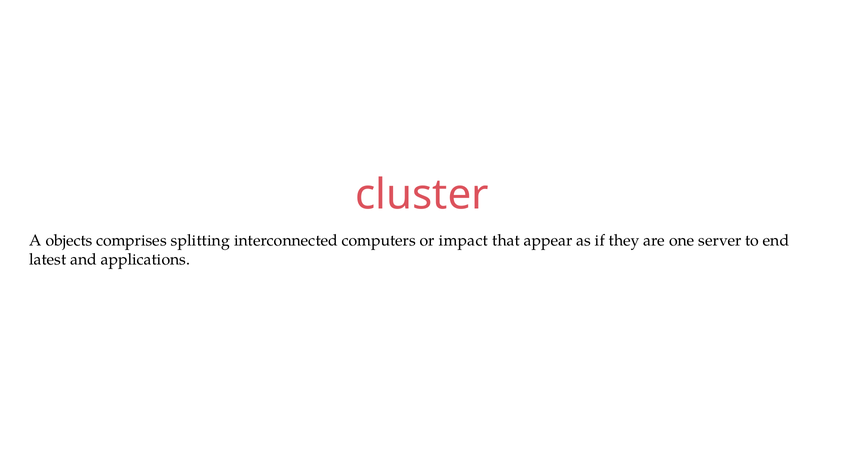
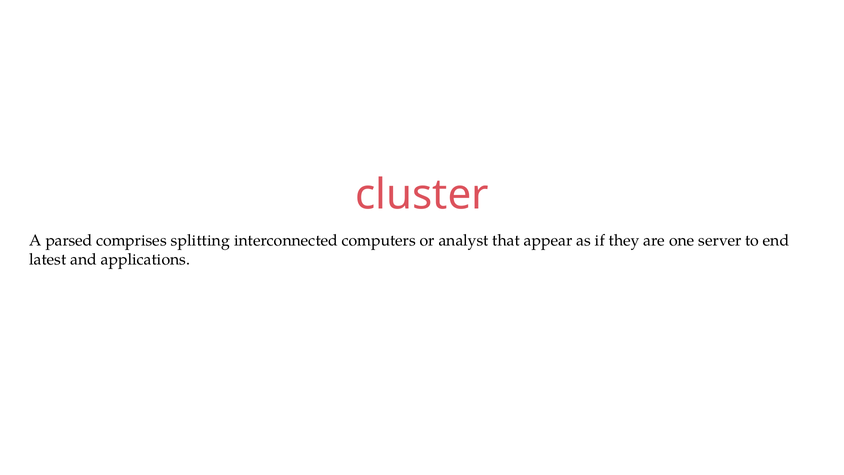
objects: objects -> parsed
impact: impact -> analyst
